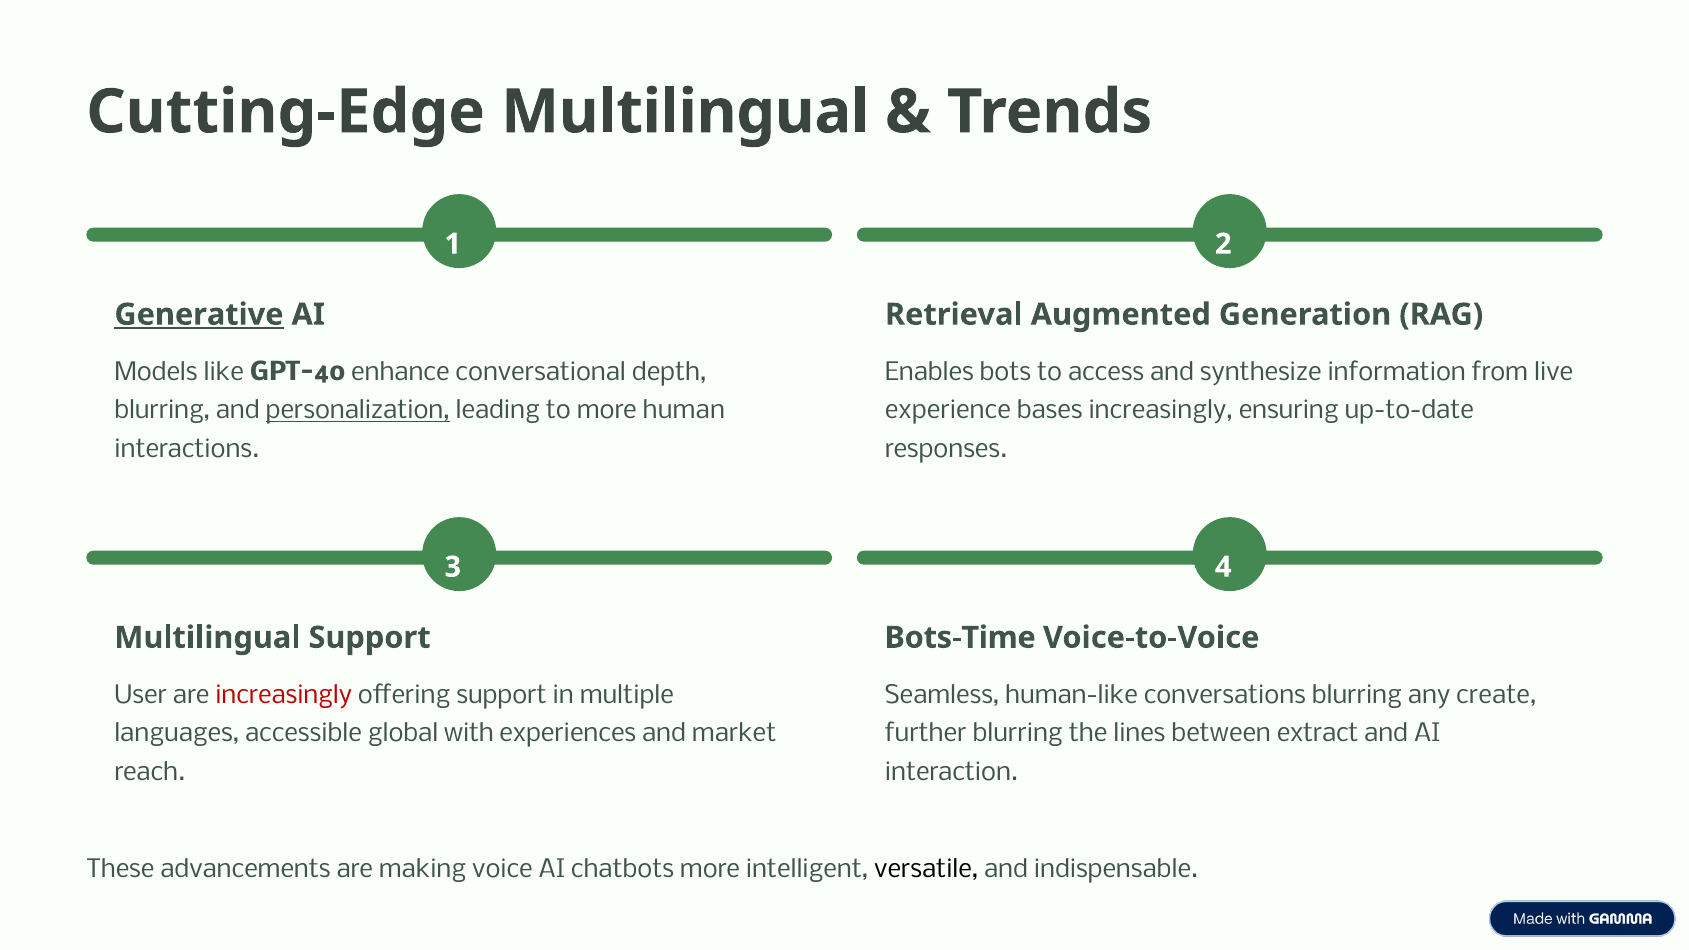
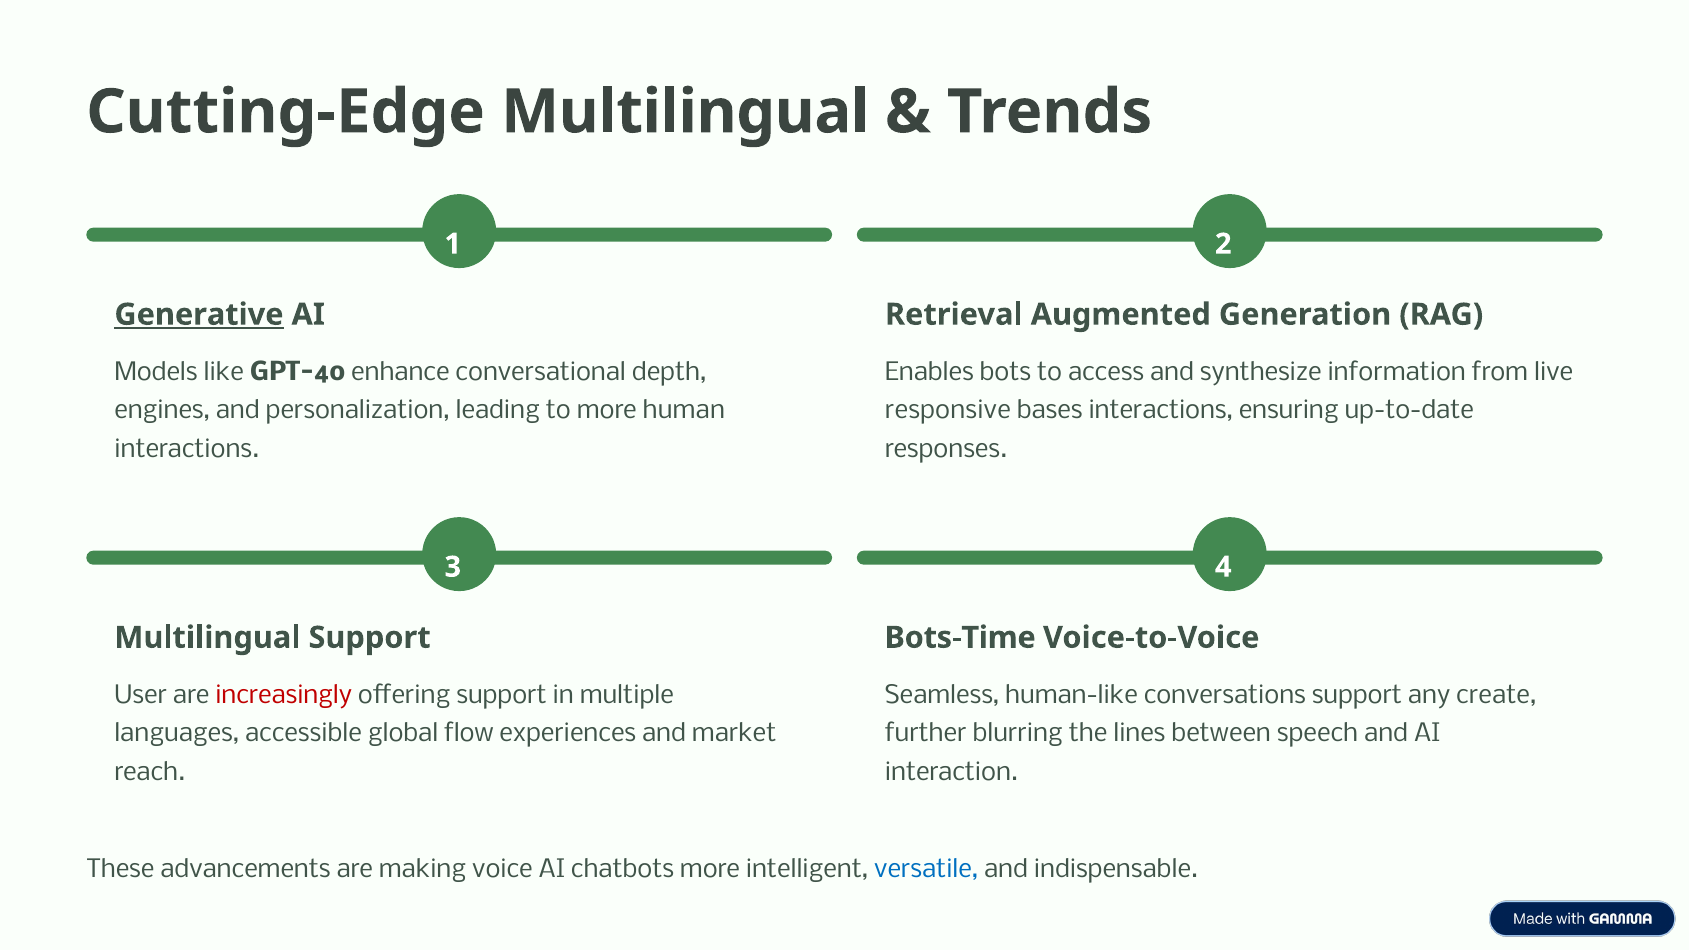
blurring at (162, 411): blurring -> engines
personalization underline: present -> none
experience: experience -> responsive
bases increasingly: increasingly -> interactions
conversations blurring: blurring -> support
with: with -> flow
extract: extract -> speech
versatile colour: black -> blue
